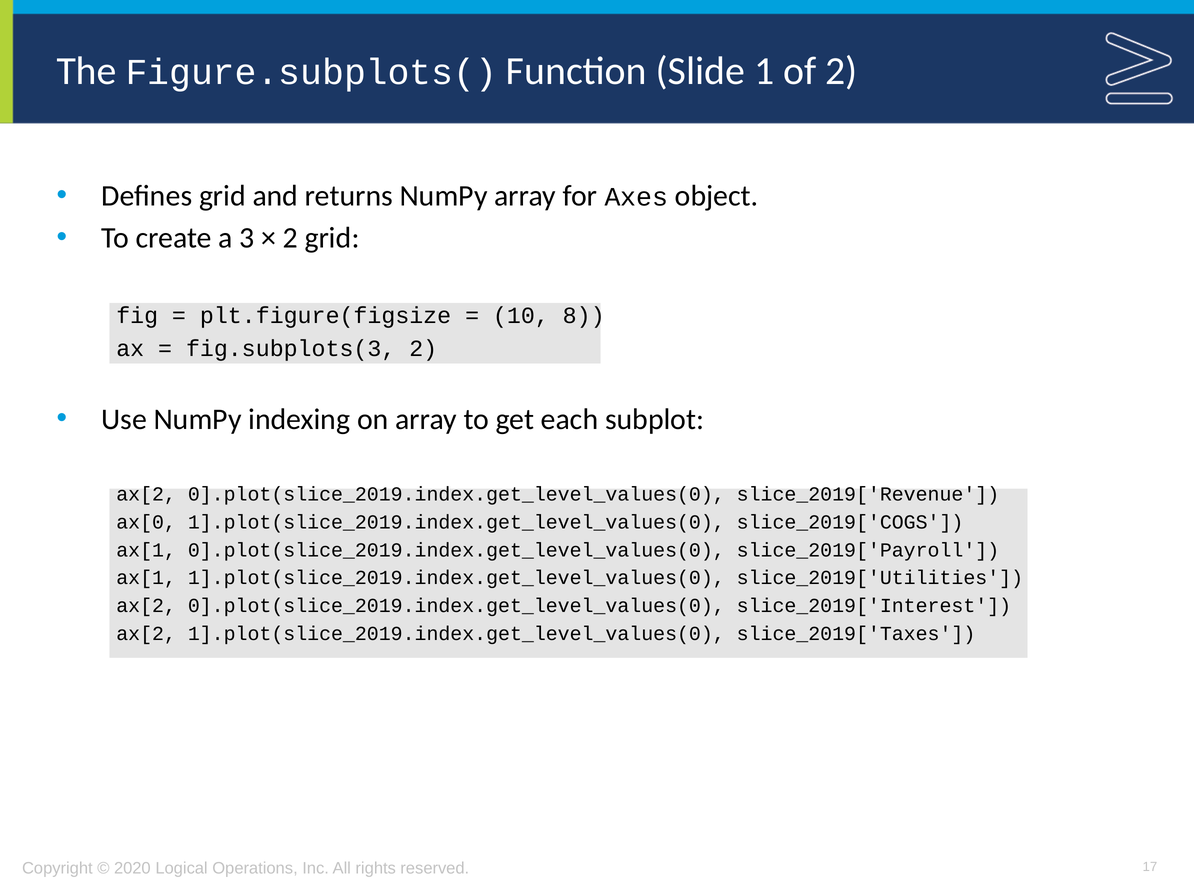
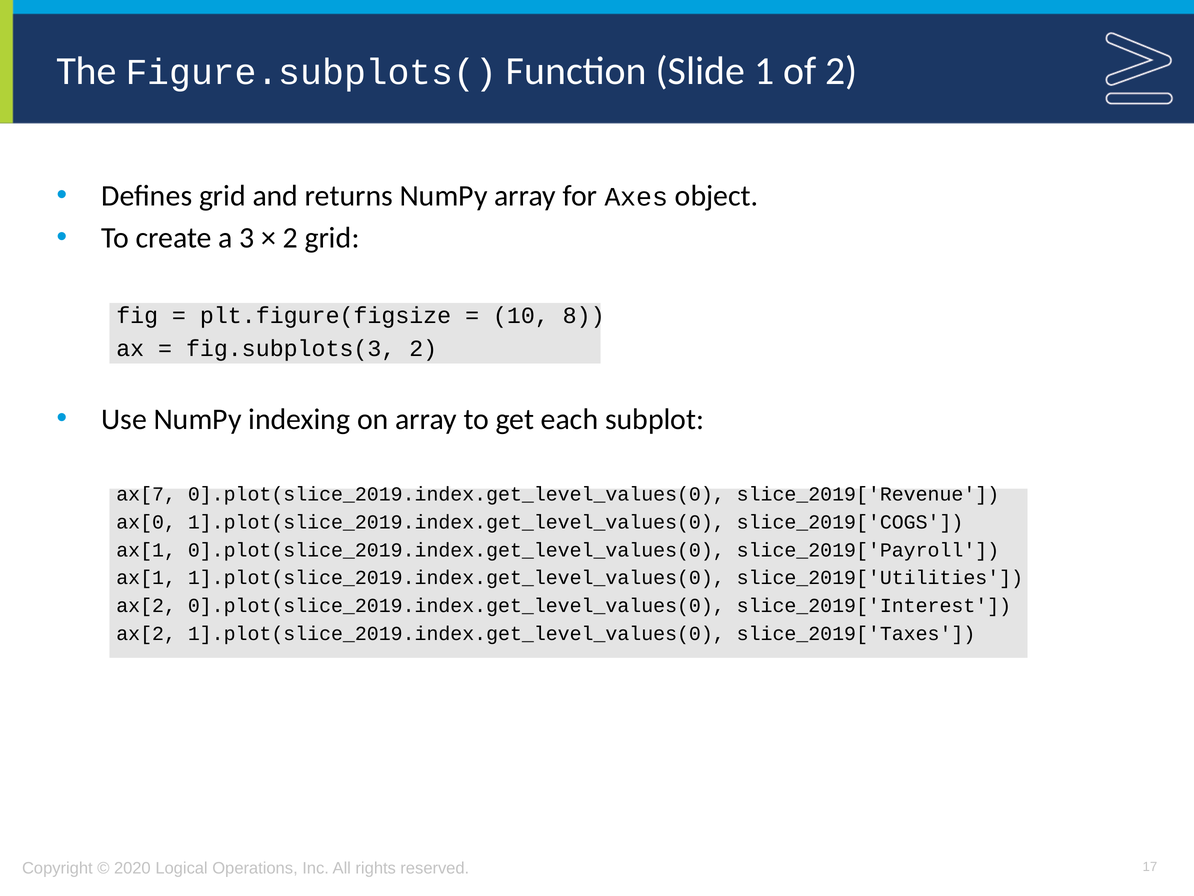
ax[2 at (146, 494): ax[2 -> ax[7
